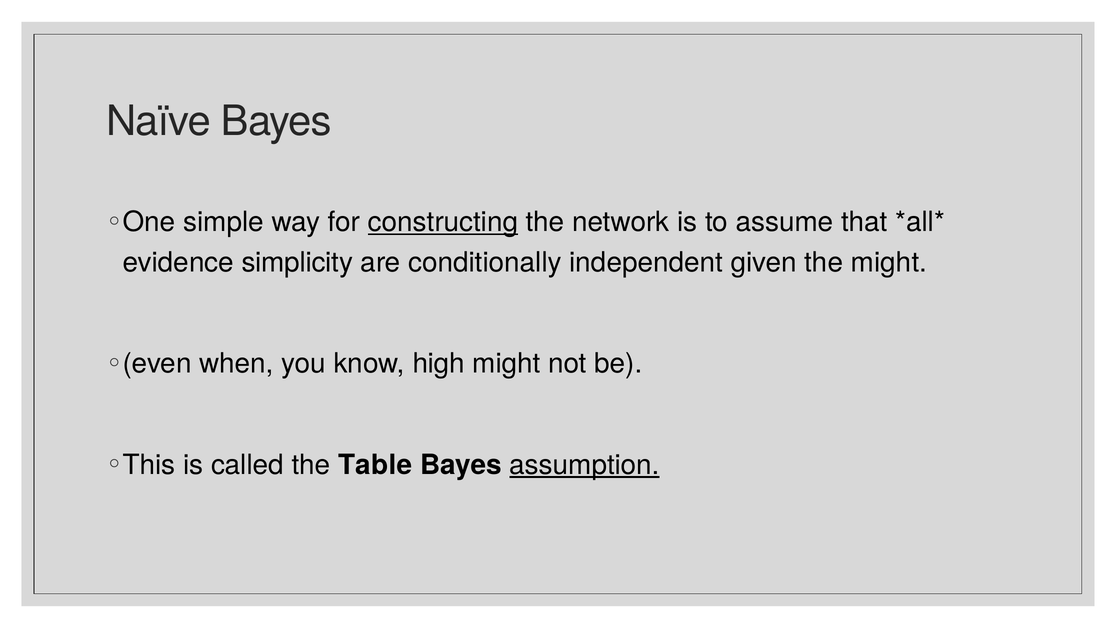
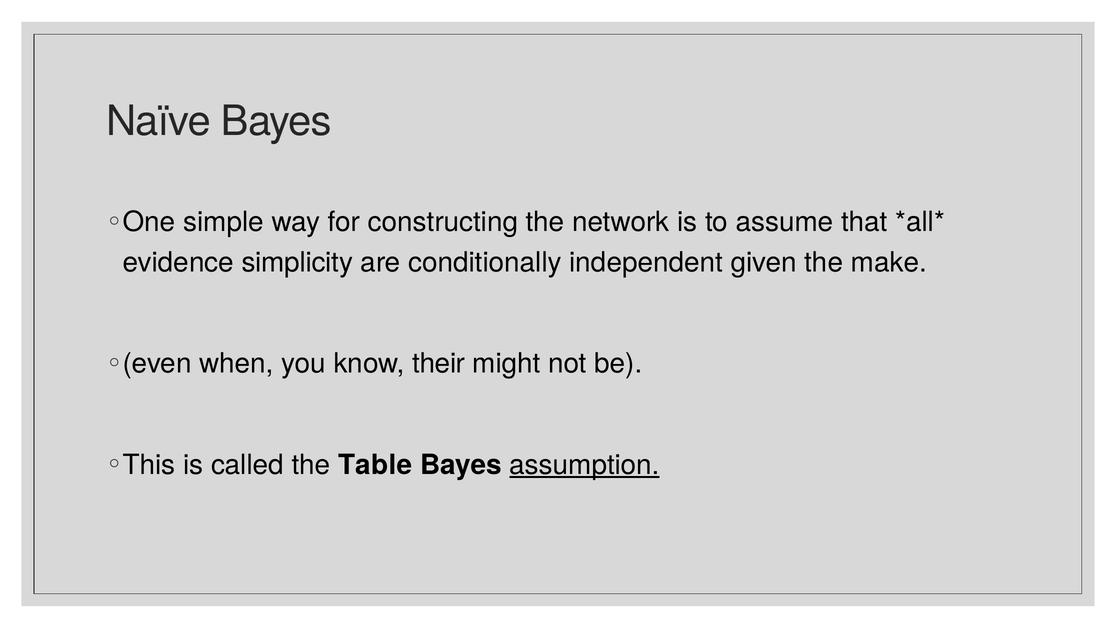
constructing underline: present -> none
the might: might -> make
high: high -> their
